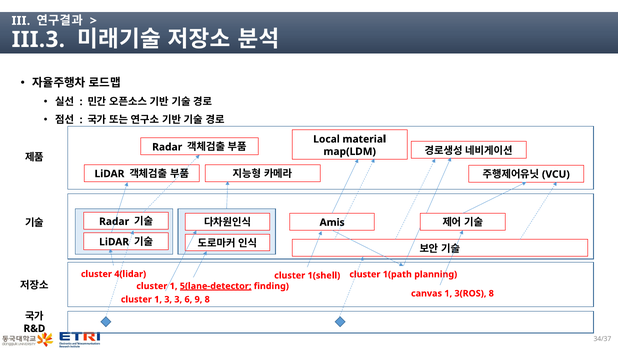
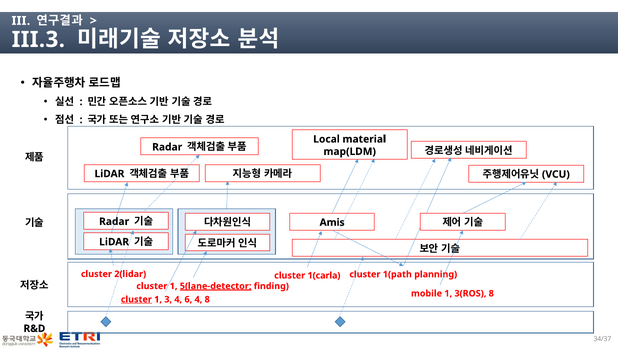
4(lidar: 4(lidar -> 2(lidar
1(shell: 1(shell -> 1(carla
canvas: canvas -> mobile
cluster at (136, 299) underline: none -> present
3 3: 3 -> 4
6 9: 9 -> 4
